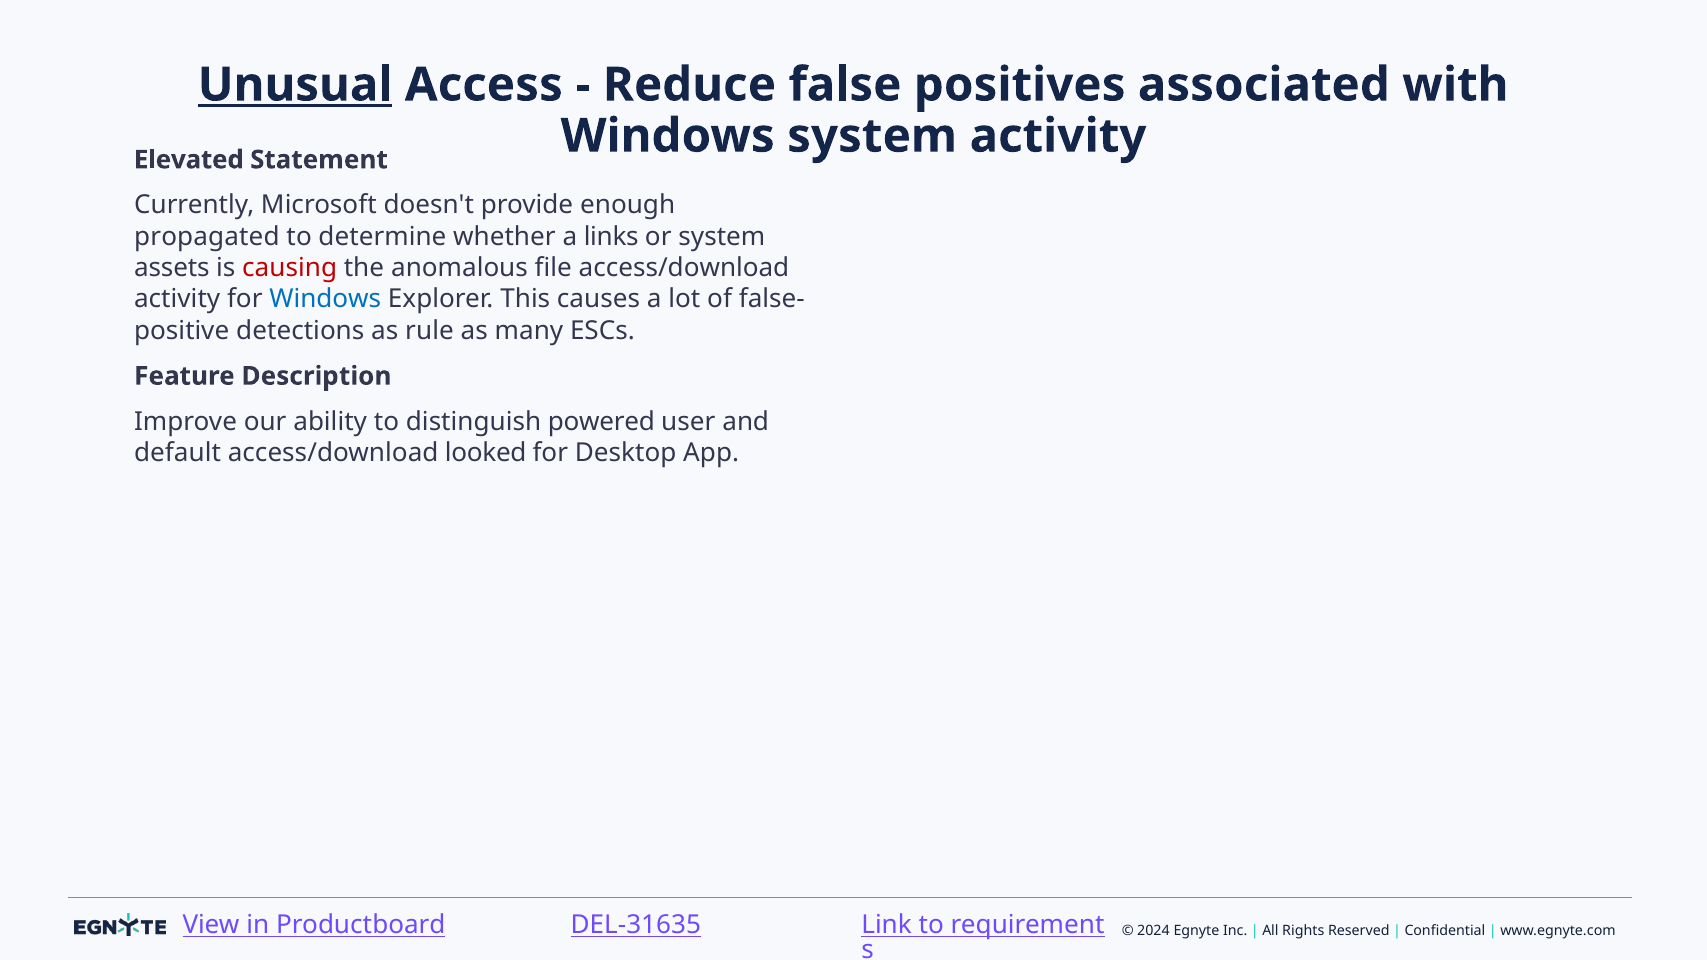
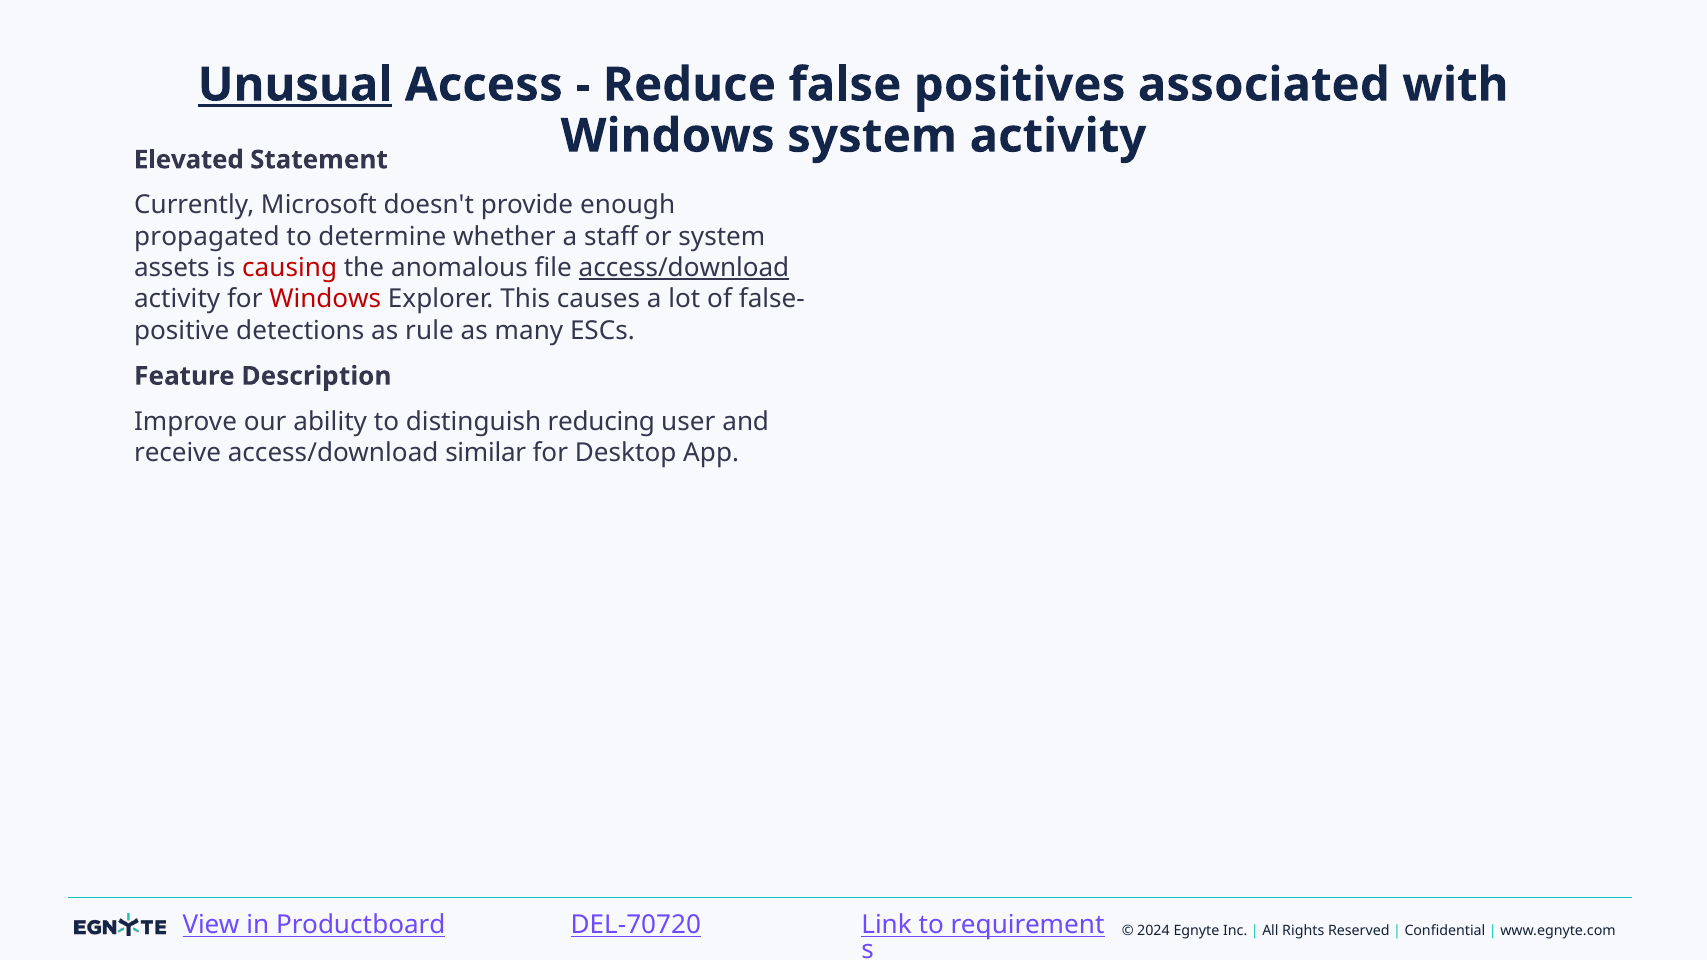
links: links -> staff
access/download at (684, 268) underline: none -> present
Windows at (325, 299) colour: blue -> red
powered: powered -> reducing
default: default -> receive
looked: looked -> similar
DEL-31635: DEL-31635 -> DEL-70720
